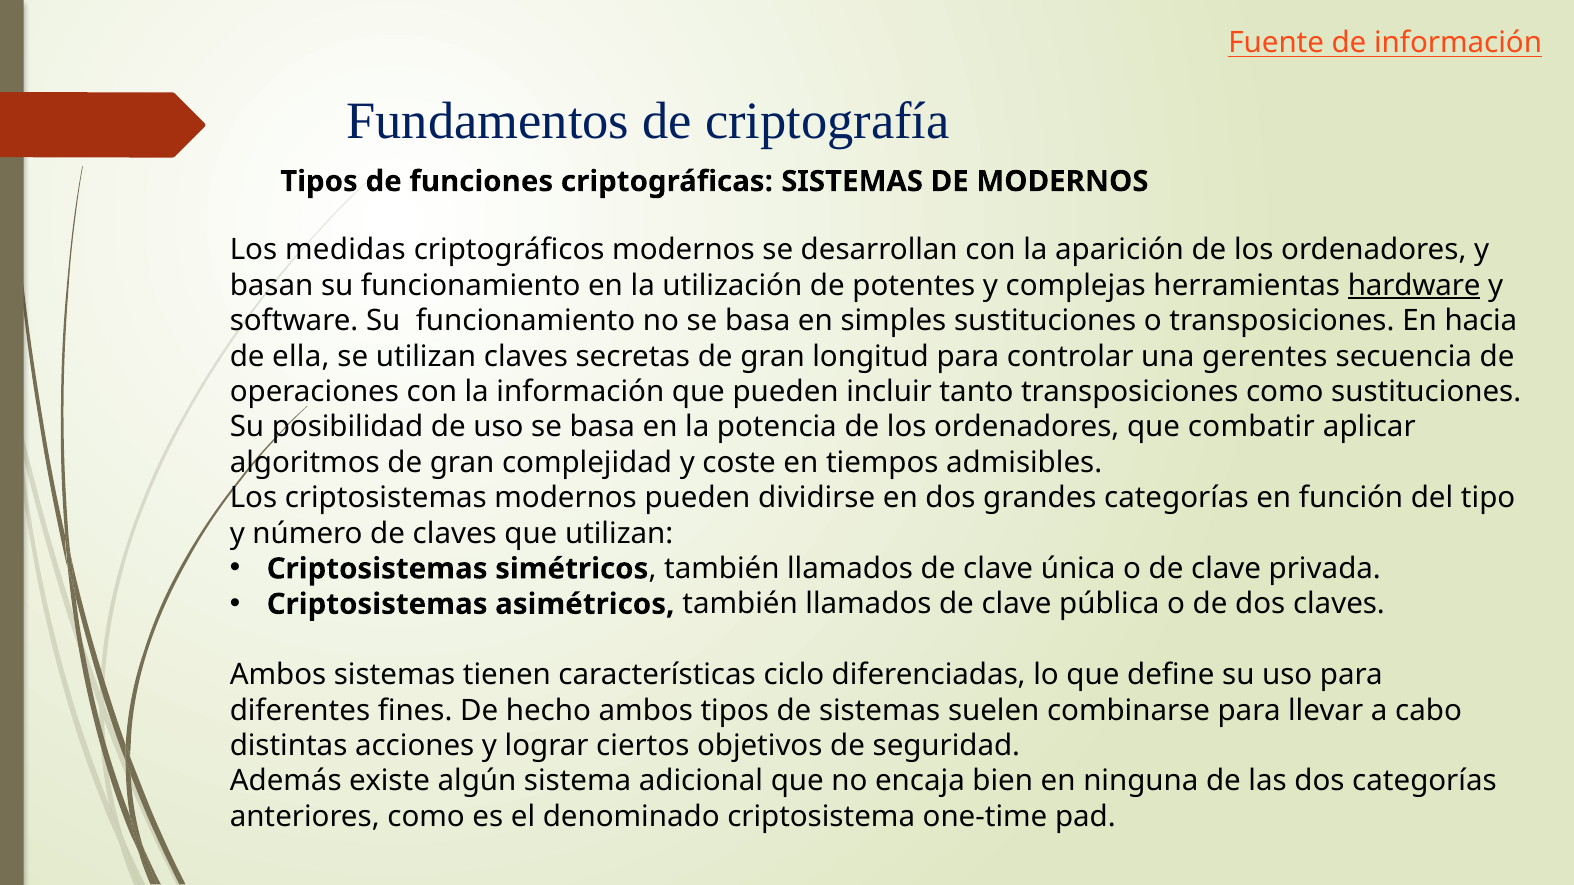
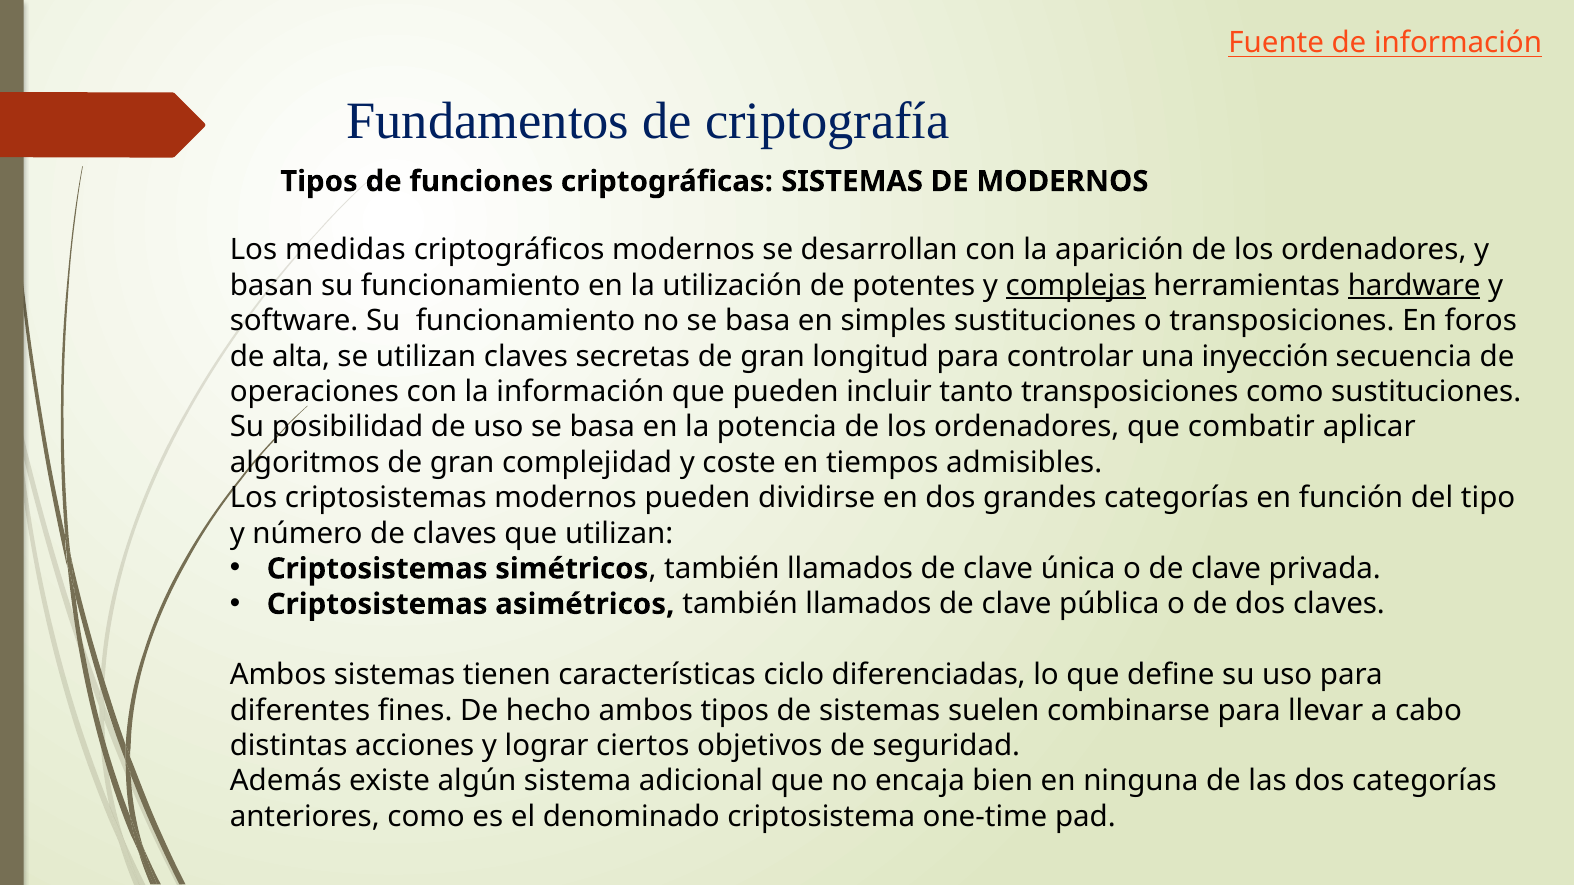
complejas underline: none -> present
hacia: hacia -> foros
ella: ella -> alta
gerentes: gerentes -> inyección
